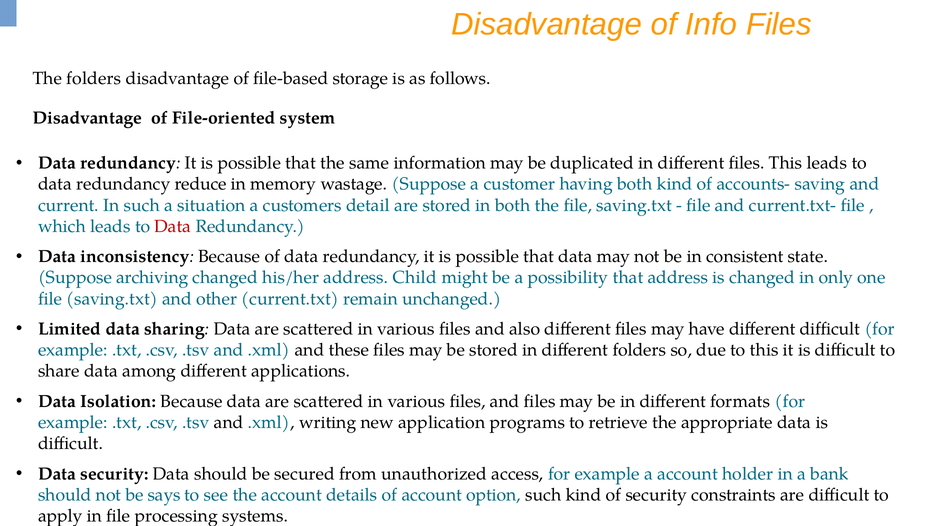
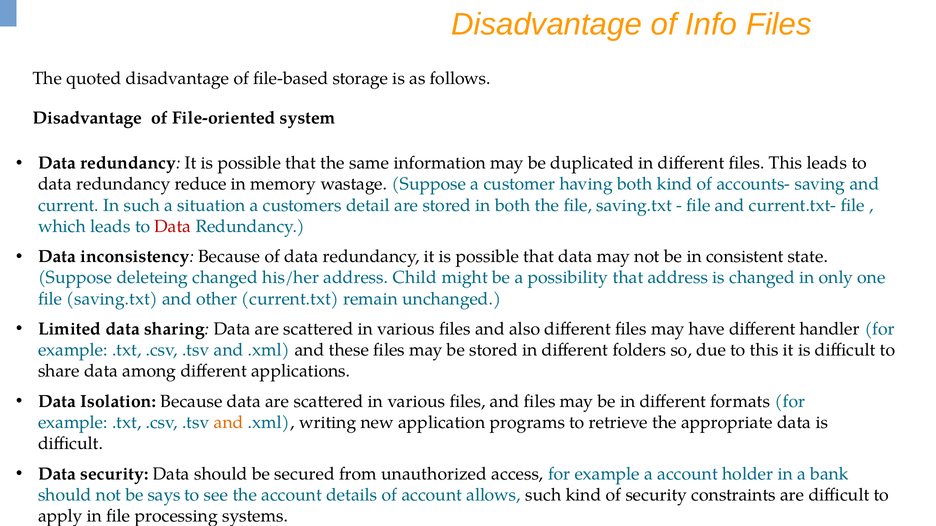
The folders: folders -> quoted
archiving: archiving -> deleteing
different difficult: difficult -> handler
and at (229, 423) colour: black -> orange
option: option -> allows
